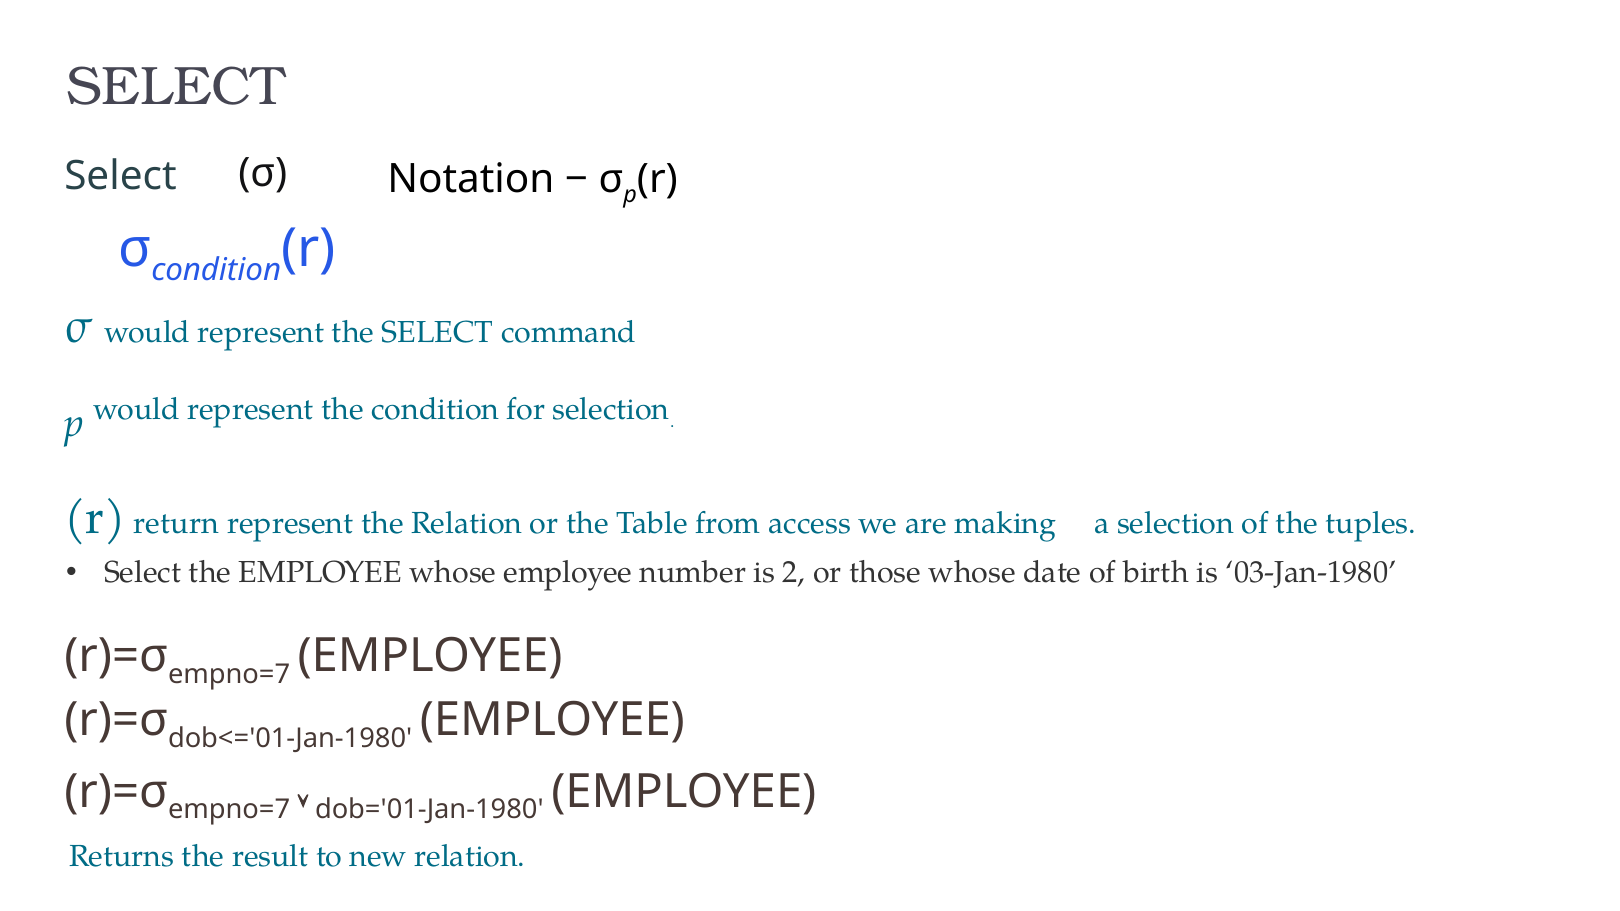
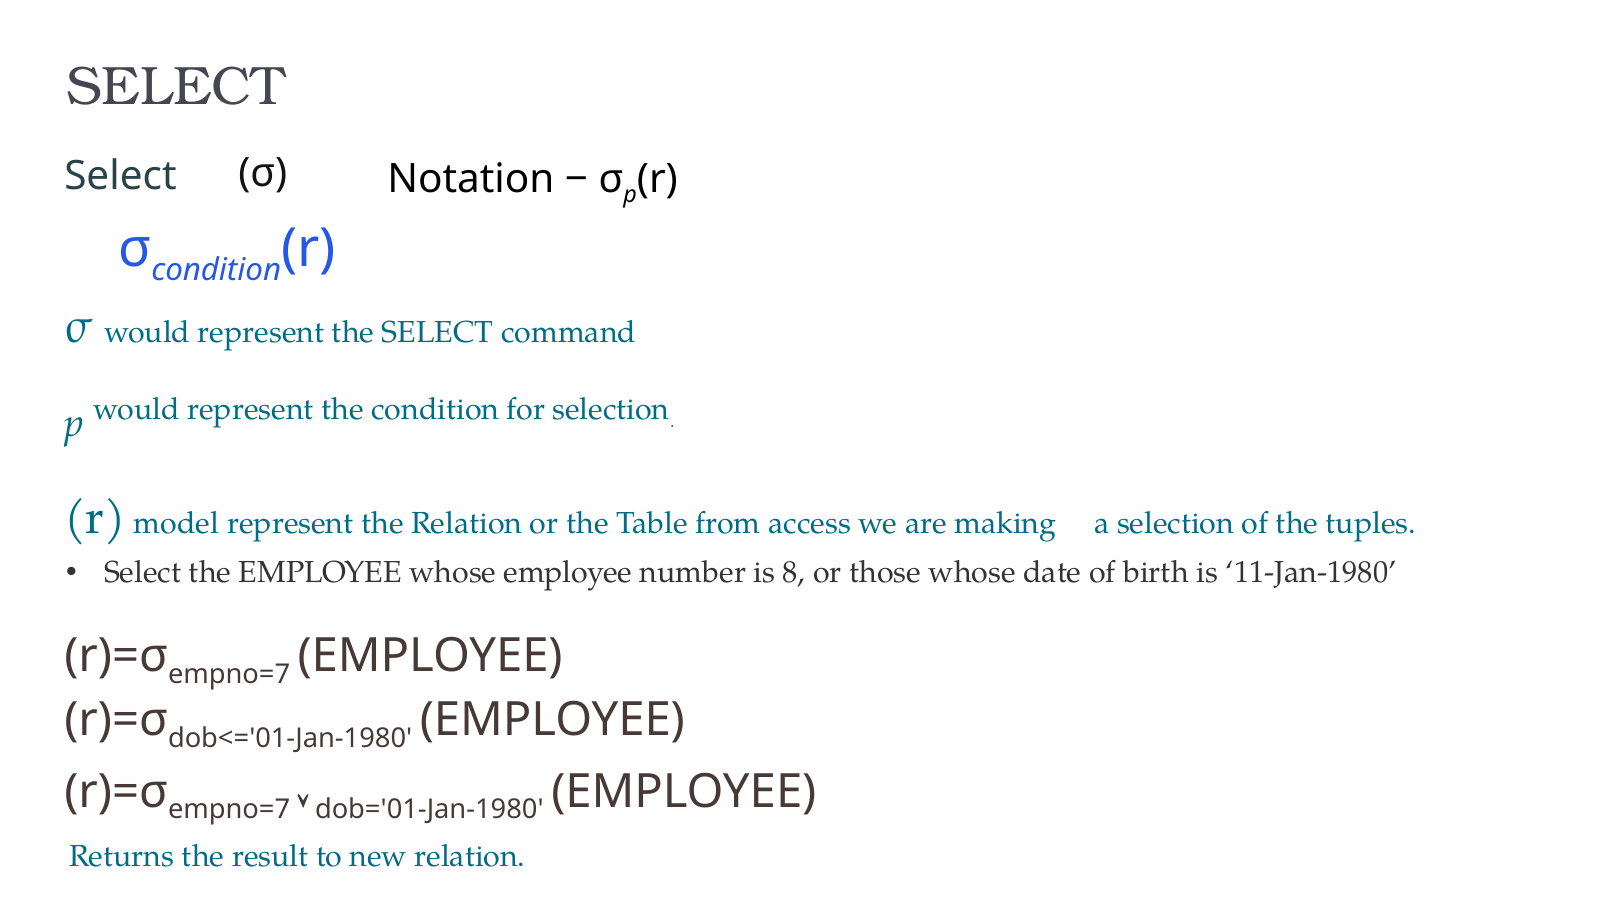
return: return -> model
2: 2 -> 8
03-Jan-1980: 03-Jan-1980 -> 11-Jan-1980
